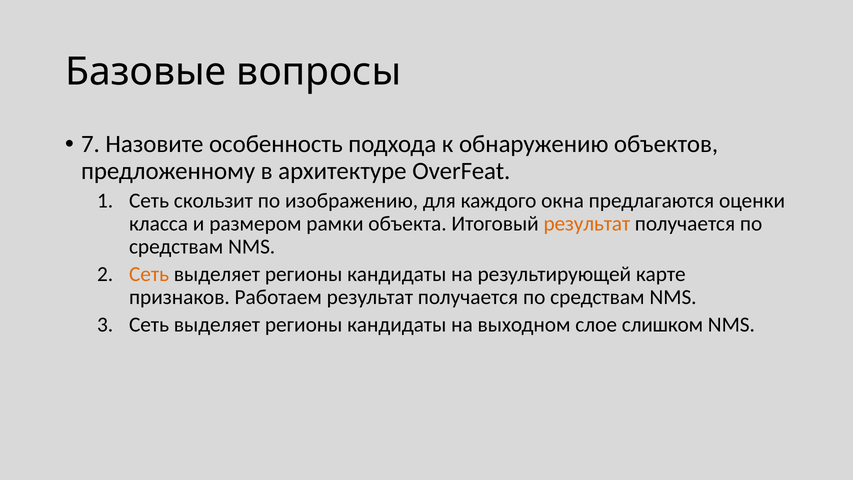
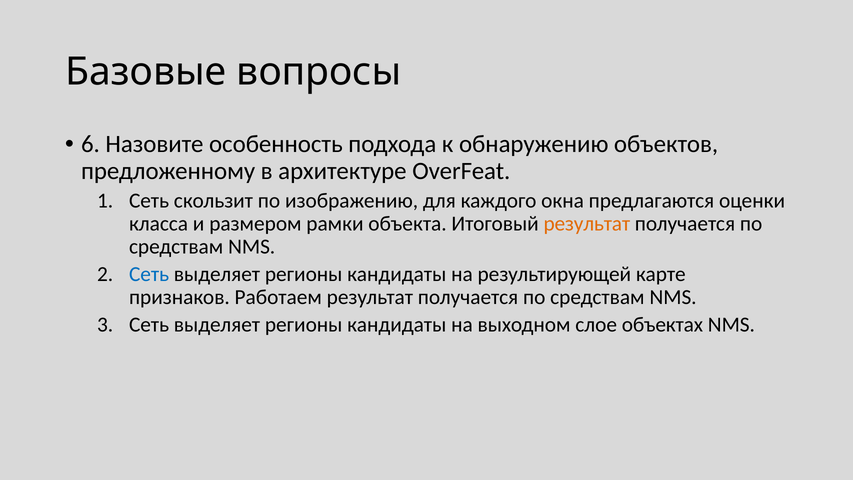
7: 7 -> 6
Сеть at (149, 274) colour: orange -> blue
слишком: слишком -> объектах
